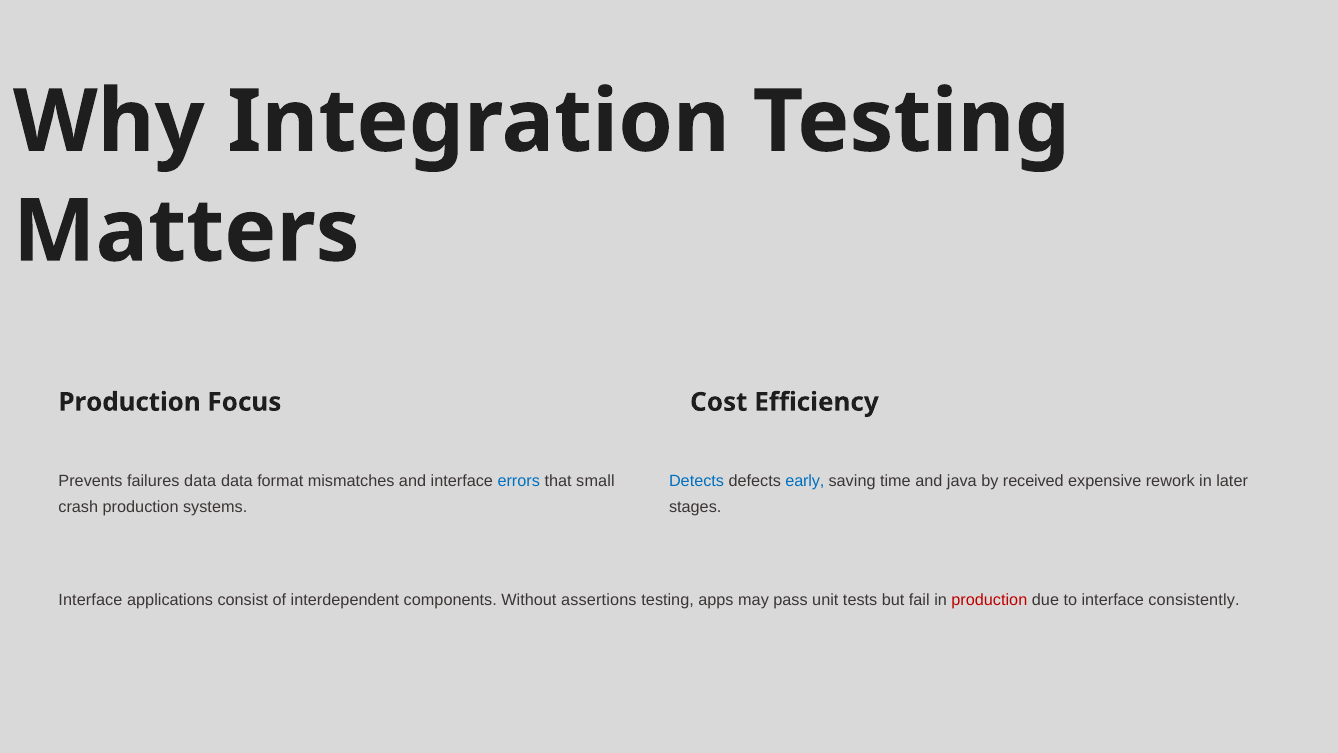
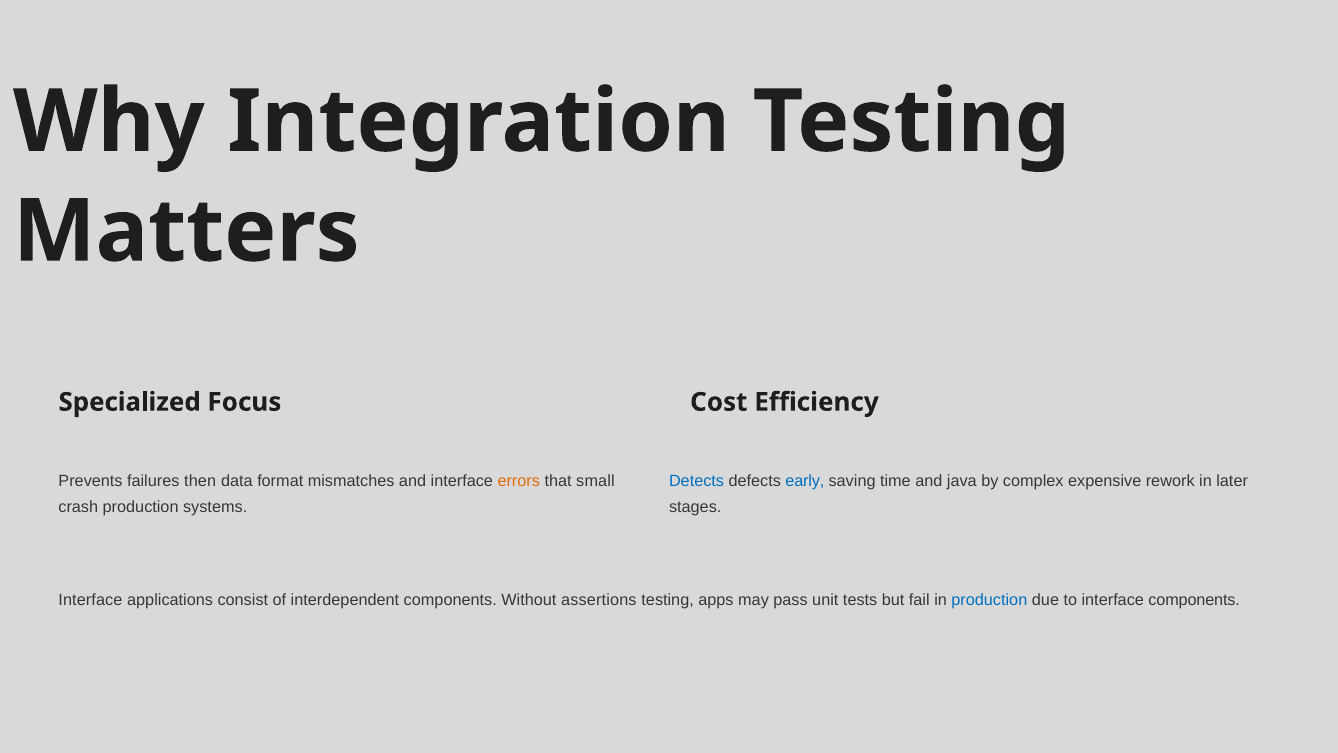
Production at (130, 402): Production -> Specialized
failures data: data -> then
errors colour: blue -> orange
received: received -> complex
production at (989, 600) colour: red -> blue
interface consistently: consistently -> components
